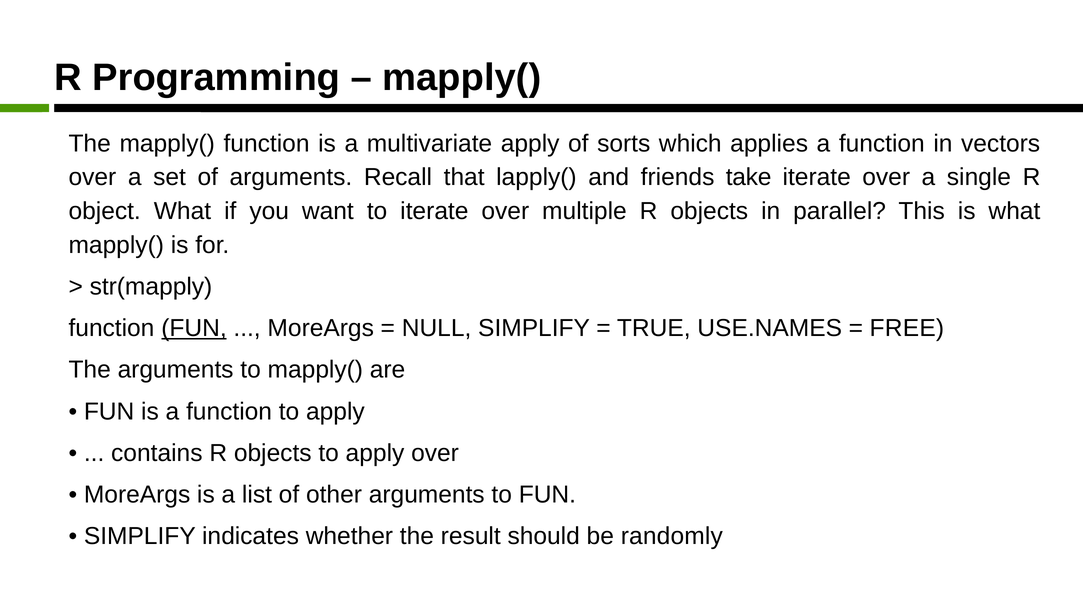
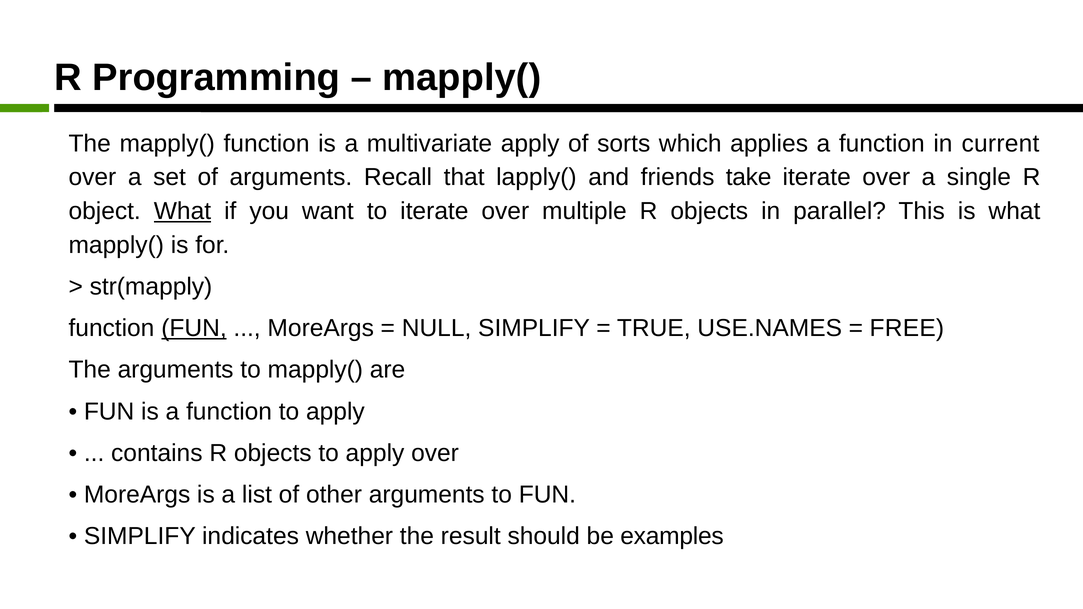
vectors: vectors -> current
What at (182, 211) underline: none -> present
randomly: randomly -> examples
